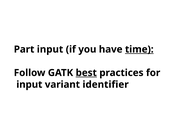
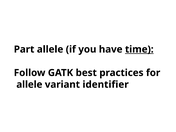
Part input: input -> allele
best underline: present -> none
input at (29, 85): input -> allele
